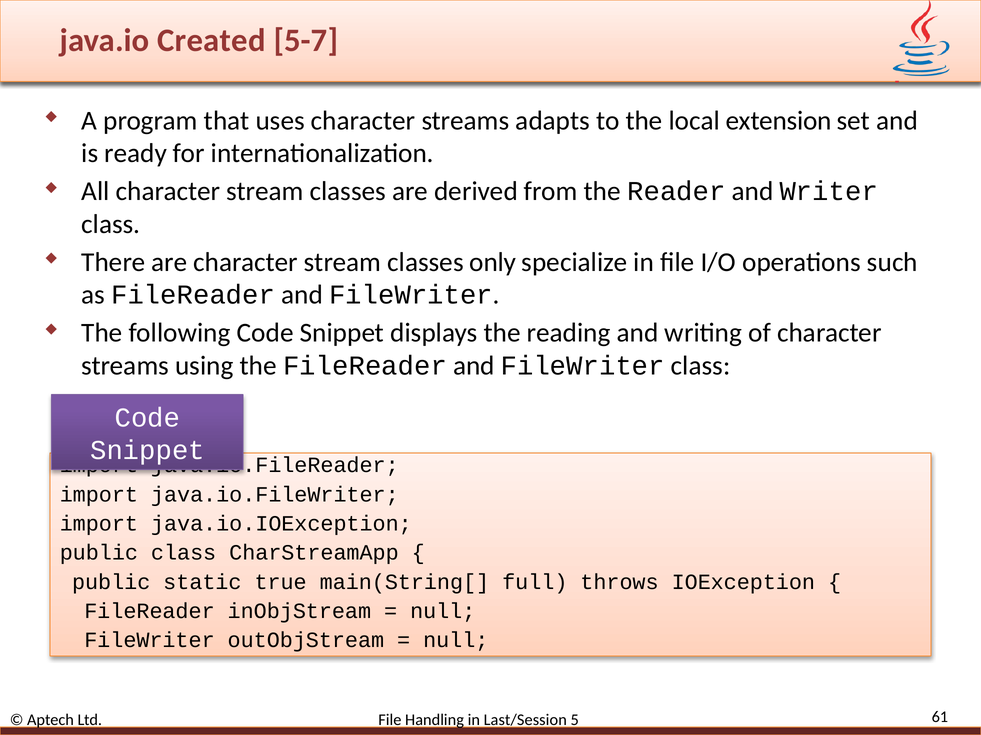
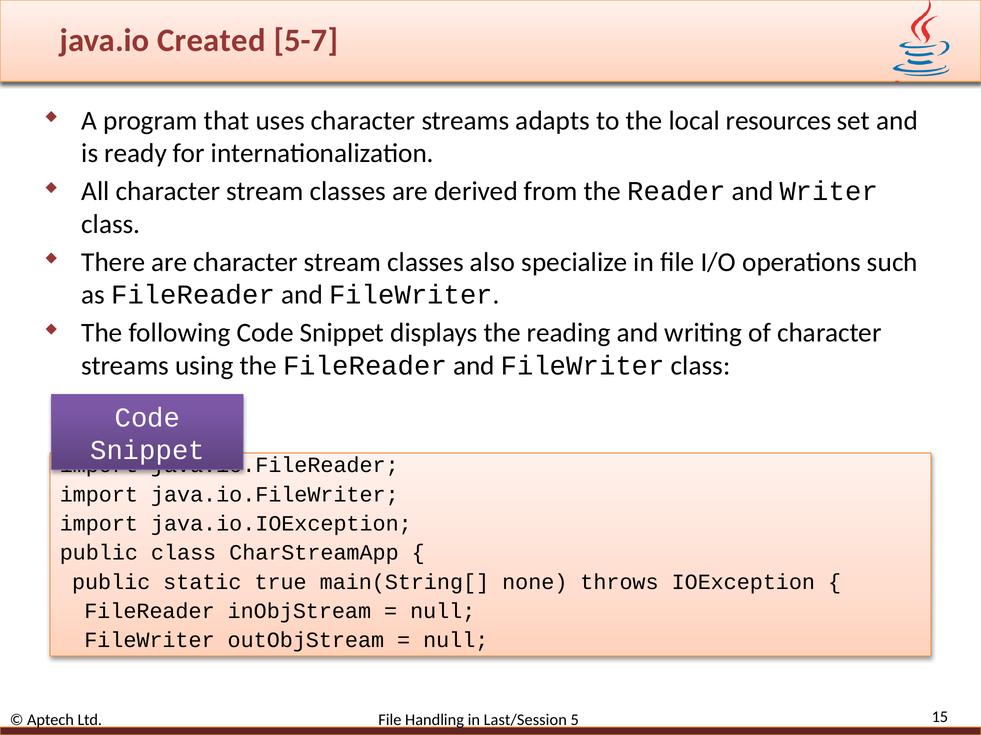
extension: extension -> resources
only: only -> also
full: full -> none
61: 61 -> 15
